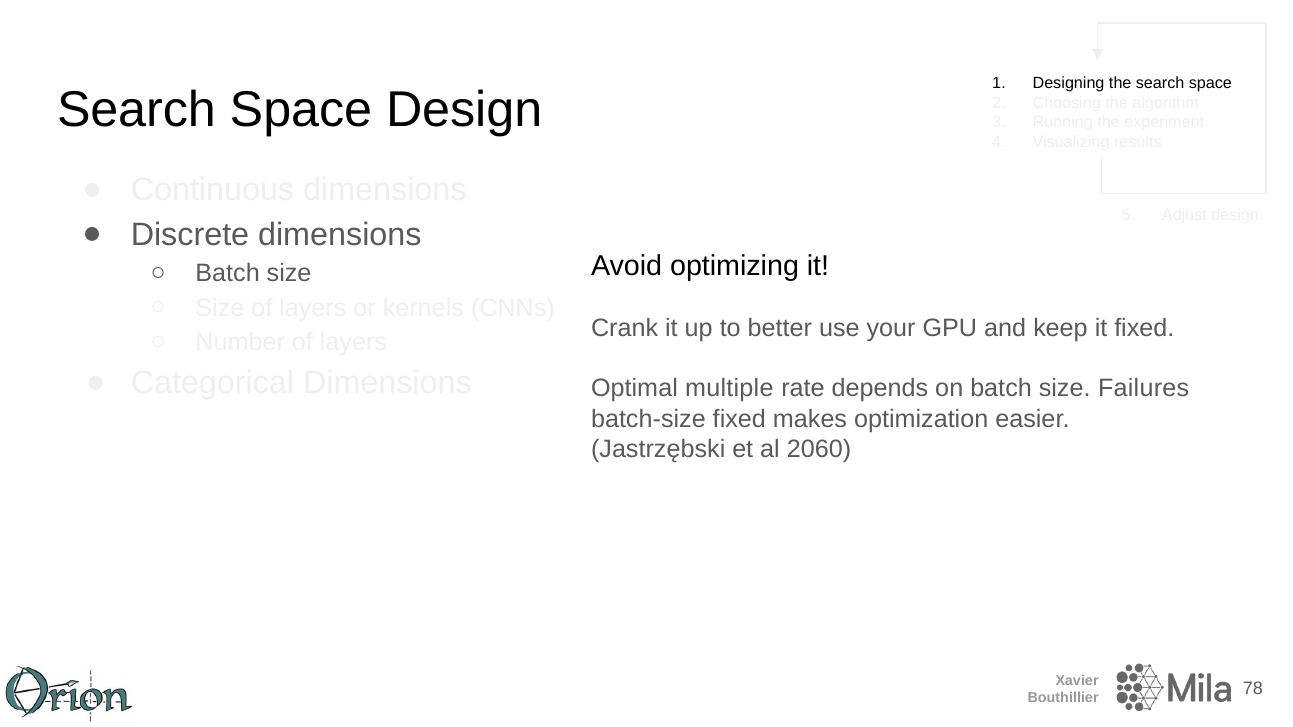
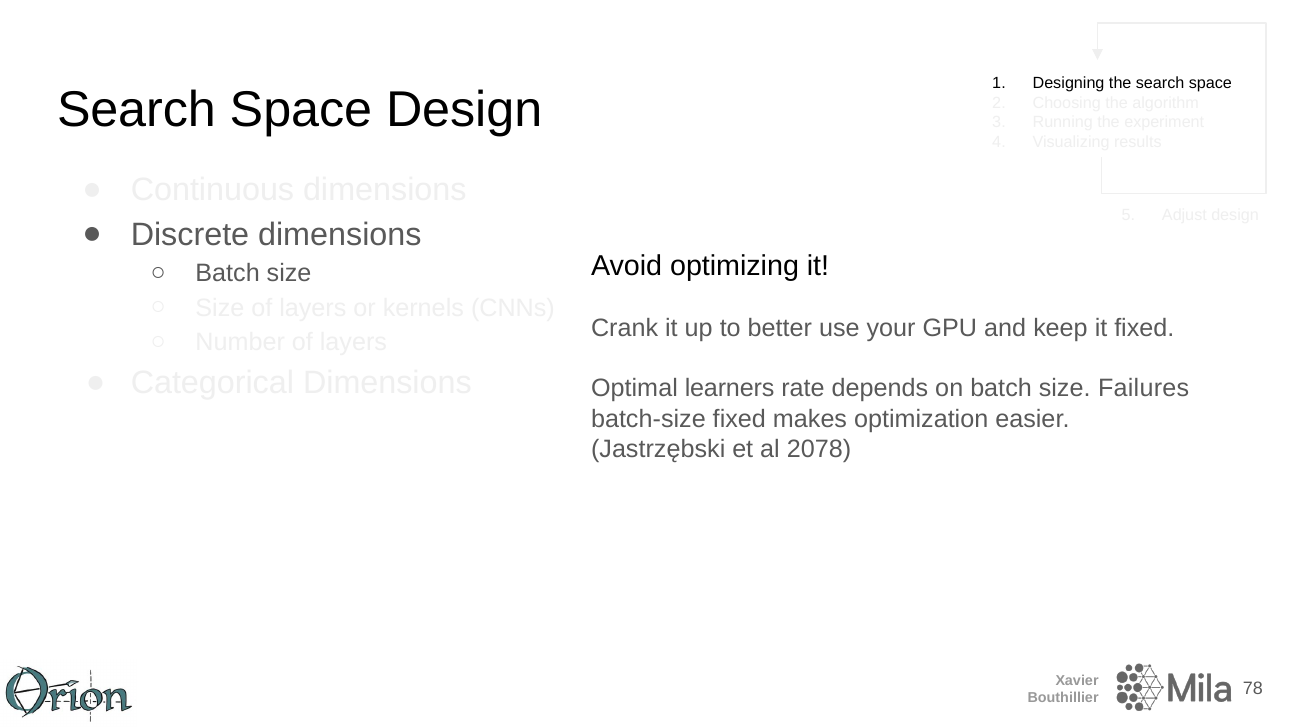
multiple: multiple -> learners
2060: 2060 -> 2078
